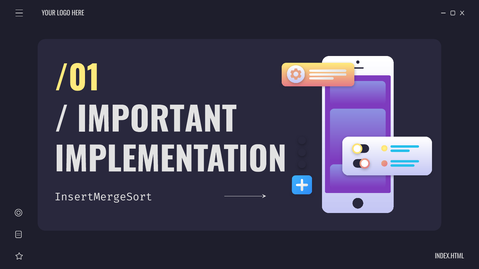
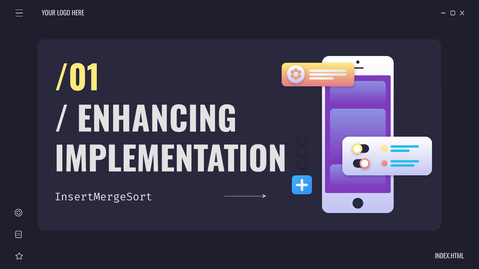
IMPORTANT: IMPORTANT -> ENHANCING
